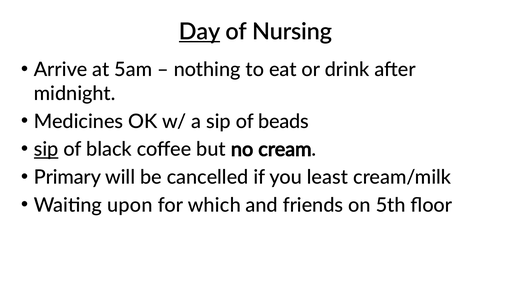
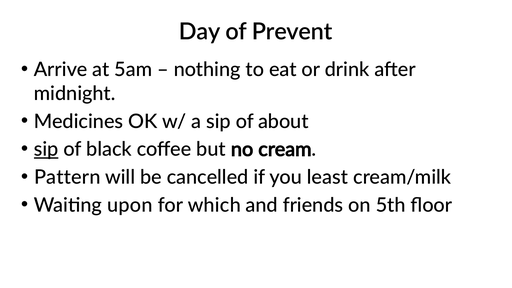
Day underline: present -> none
Nursing: Nursing -> Prevent
beads: beads -> about
Primary: Primary -> Pattern
